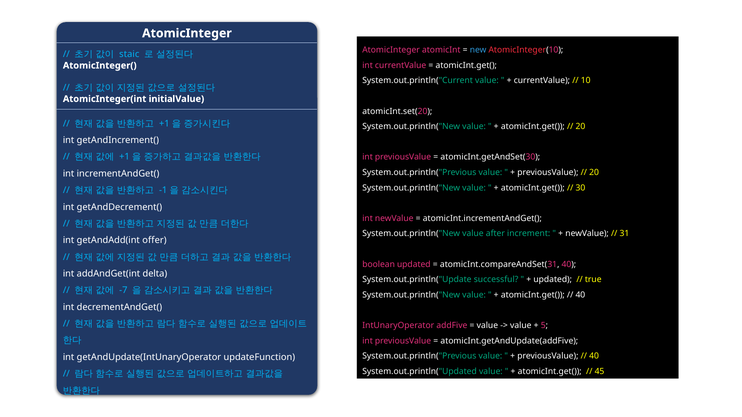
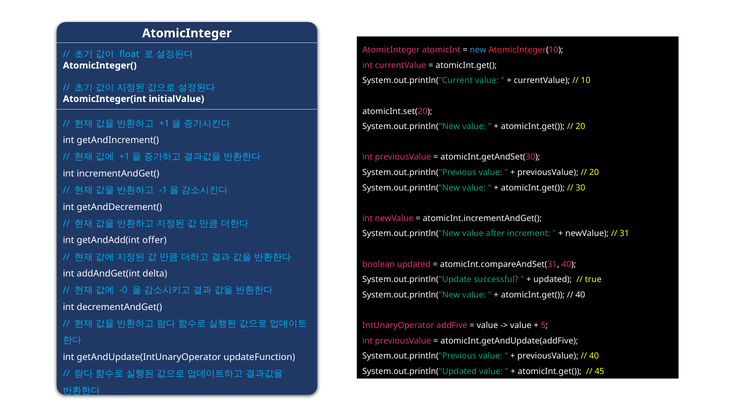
staic: staic -> float
-7: -7 -> -0
